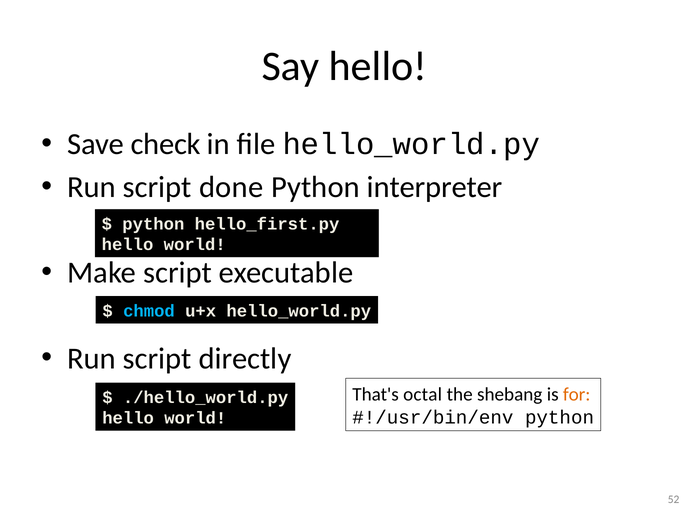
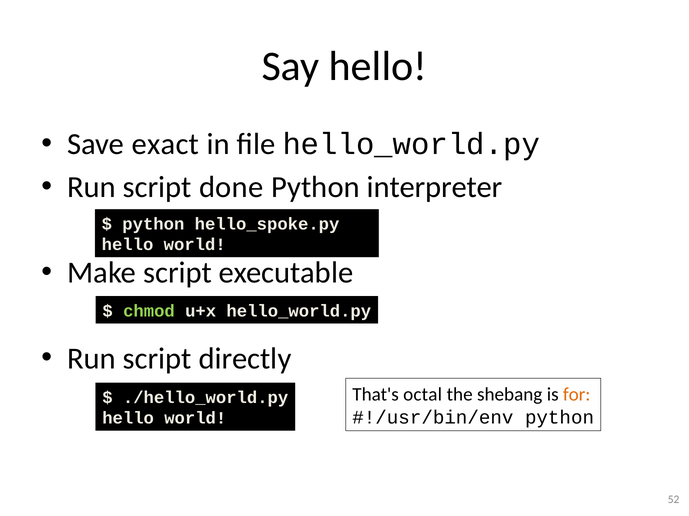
check: check -> exact
hello_first.py: hello_first.py -> hello_spoke.py
chmod colour: light blue -> light green
